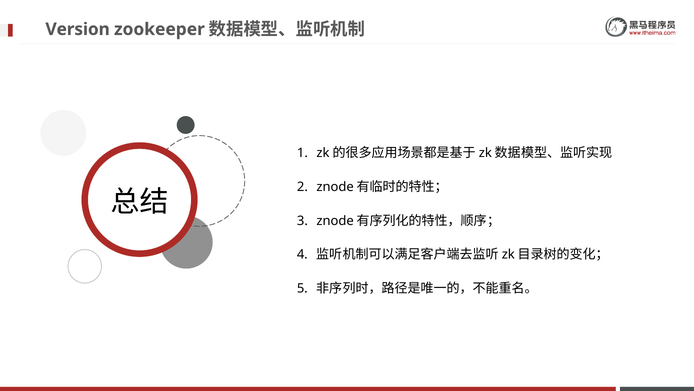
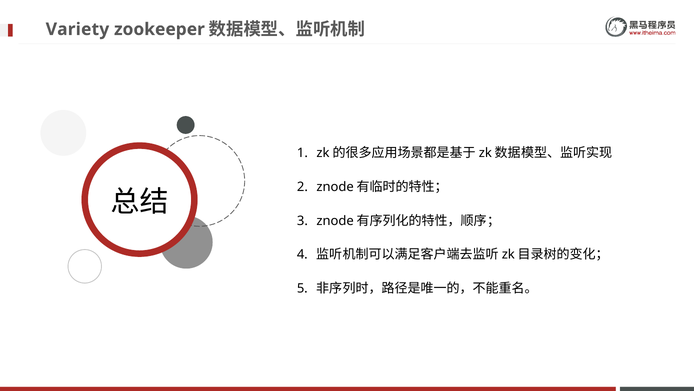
Version: Version -> Variety
